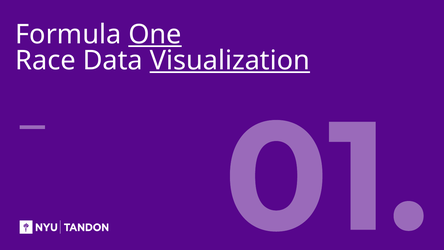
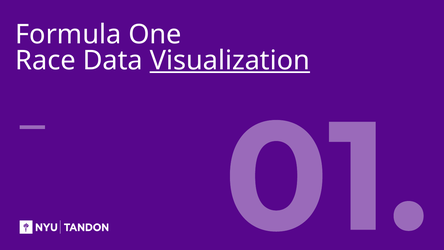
One underline: present -> none
